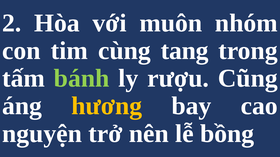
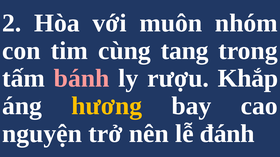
bánh colour: light green -> pink
Cũng: Cũng -> Khắp
bồng: bồng -> đánh
